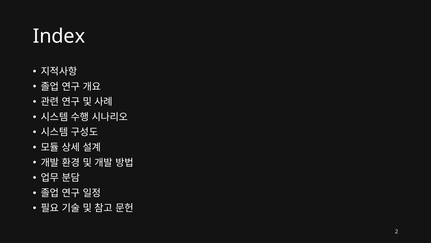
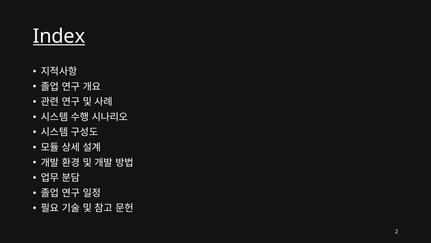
Index underline: none -> present
